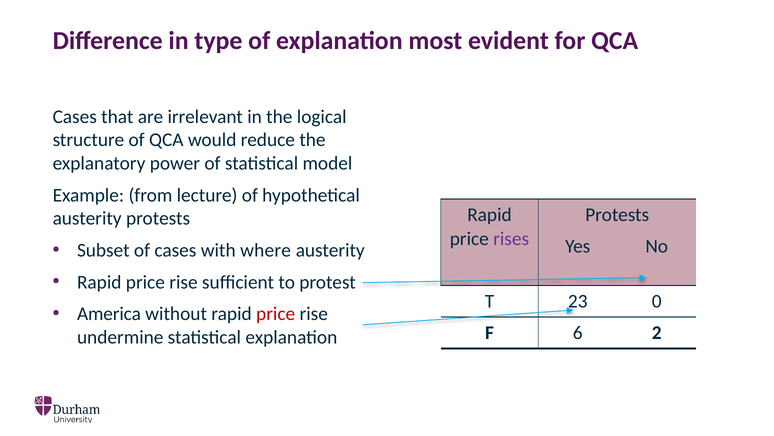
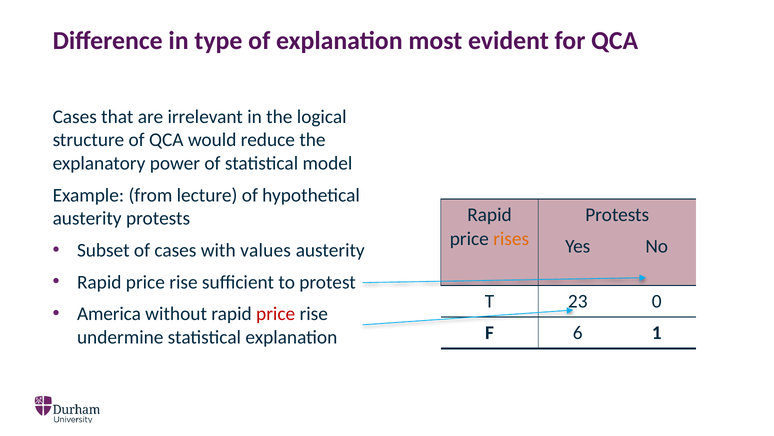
rises colour: purple -> orange
where: where -> values
2: 2 -> 1
